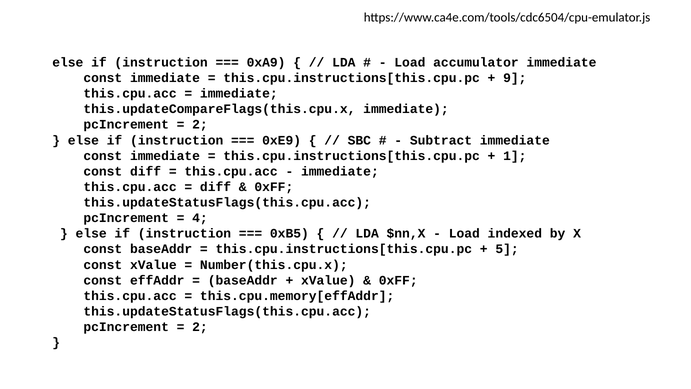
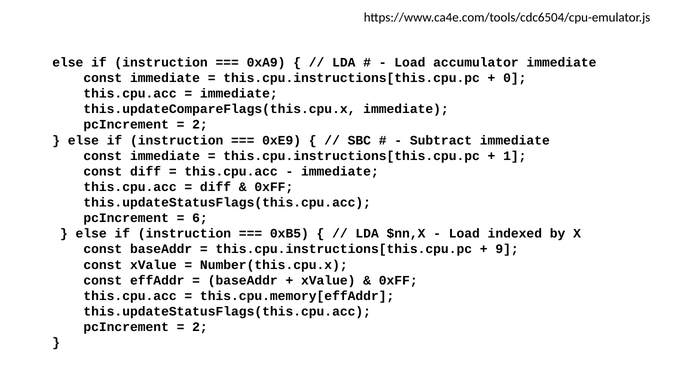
9: 9 -> 0
4: 4 -> 6
5: 5 -> 9
